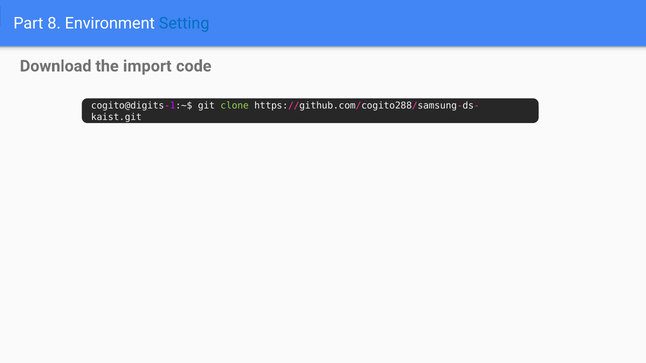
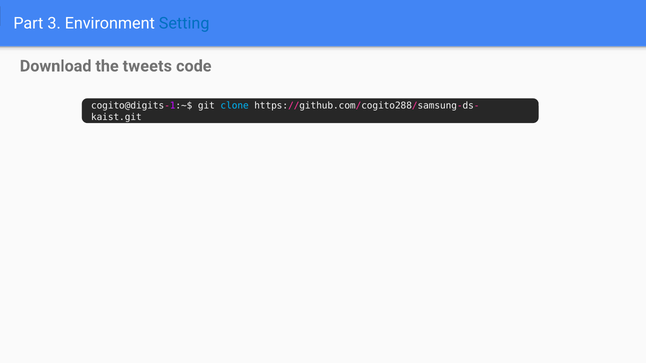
8: 8 -> 3
import: import -> tweets
clone colour: light green -> light blue
